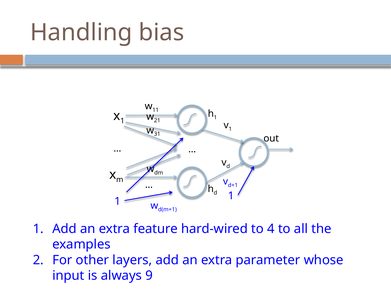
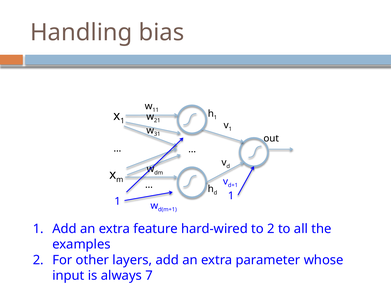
to 4: 4 -> 2
9: 9 -> 7
